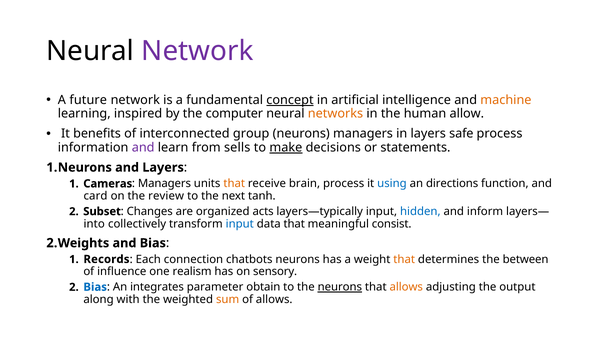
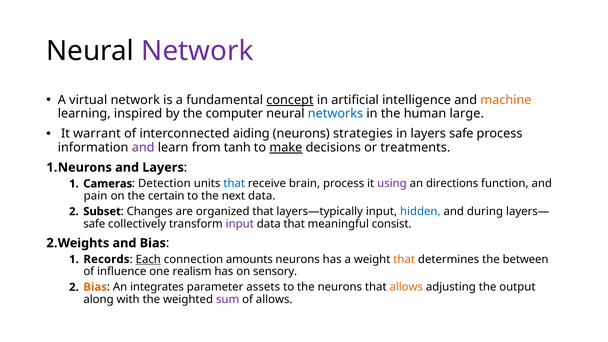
future: future -> virtual
networks colour: orange -> blue
allow: allow -> large
benefits: benefits -> warrant
group: group -> aiding
neurons managers: managers -> strategies
sells: sells -> tanh
statements: statements -> treatments
Managers at (164, 184): Managers -> Detection
that at (234, 184) colour: orange -> blue
using colour: blue -> purple
card: card -> pain
review: review -> certain
next tanh: tanh -> data
organized acts: acts -> that
inform: inform -> during
into at (94, 224): into -> safe
input at (240, 224) colour: blue -> purple
Each underline: none -> present
chatbots: chatbots -> amounts
Bias at (95, 287) colour: blue -> orange
obtain: obtain -> assets
neurons at (340, 287) underline: present -> none
sum colour: orange -> purple
